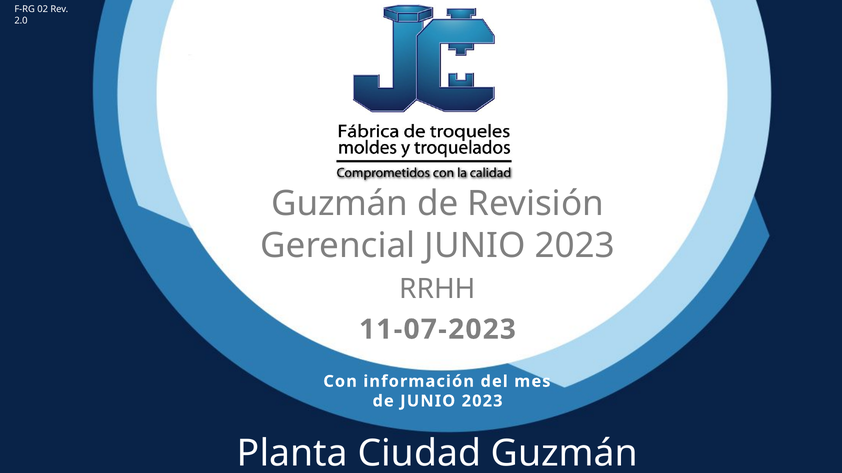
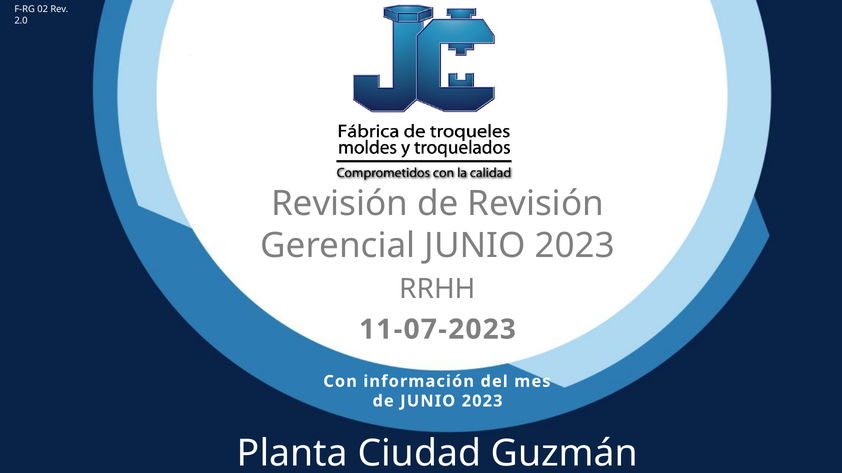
Guzmán at (340, 204): Guzmán -> Revisión
